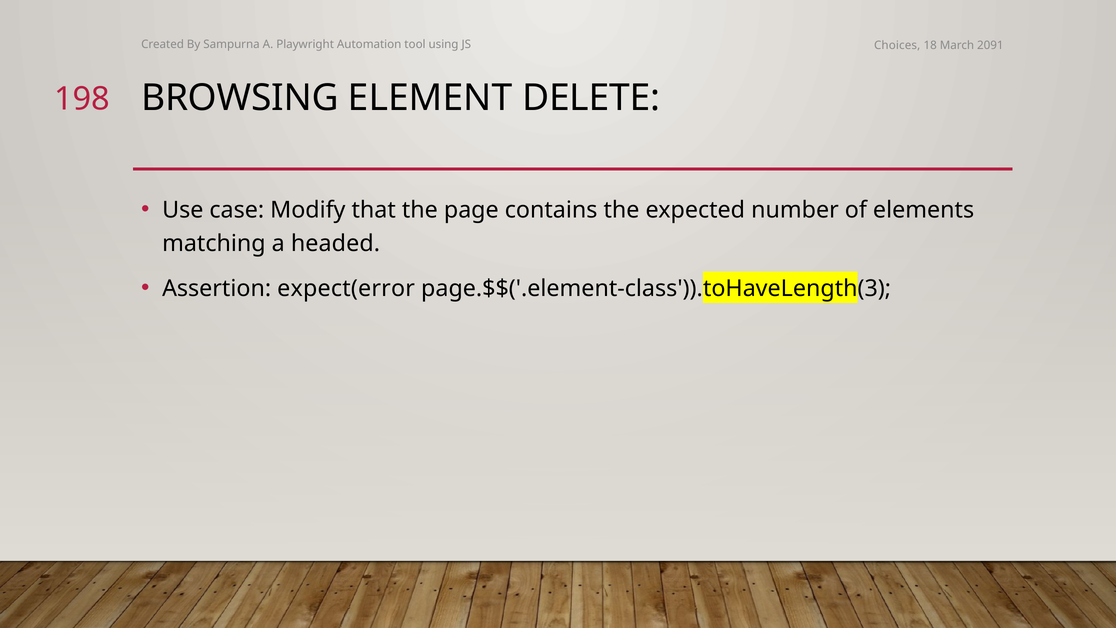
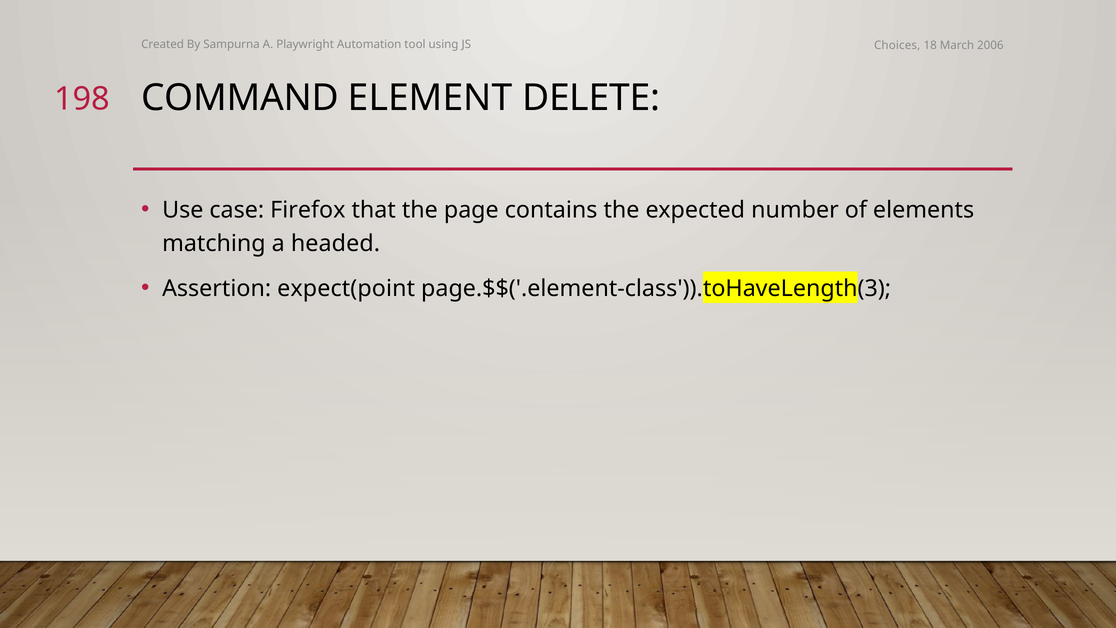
2091: 2091 -> 2006
BROWSING: BROWSING -> COMMAND
Modify: Modify -> Firefox
expect(error: expect(error -> expect(point
